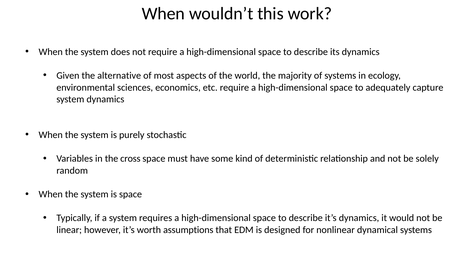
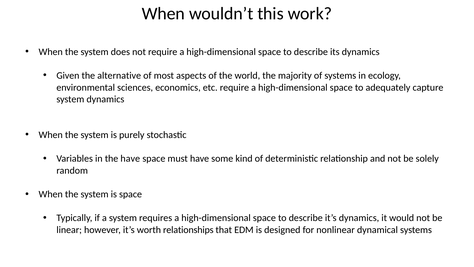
the cross: cross -> have
assumptions: assumptions -> relationships
